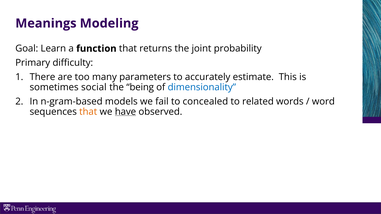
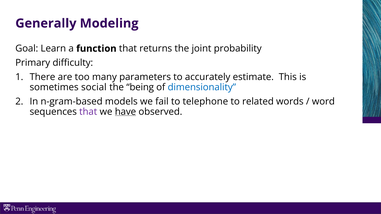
Meanings: Meanings -> Generally
concealed: concealed -> telephone
that at (88, 112) colour: orange -> purple
